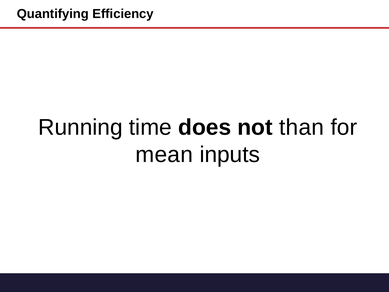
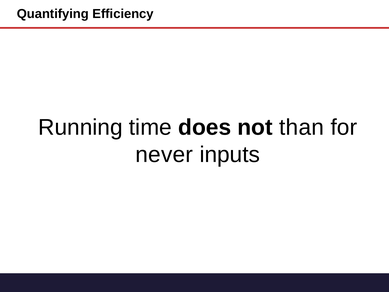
mean: mean -> never
